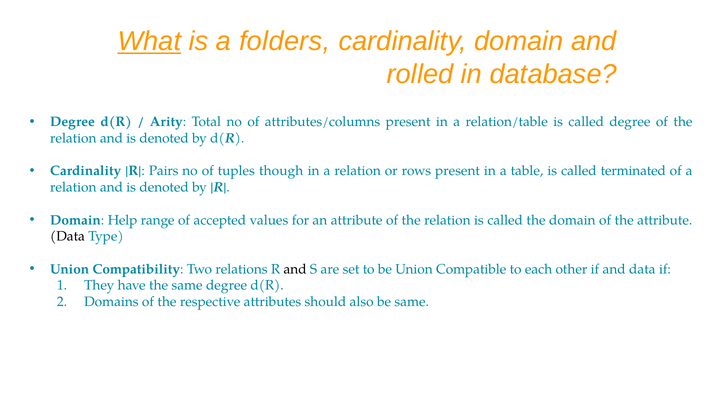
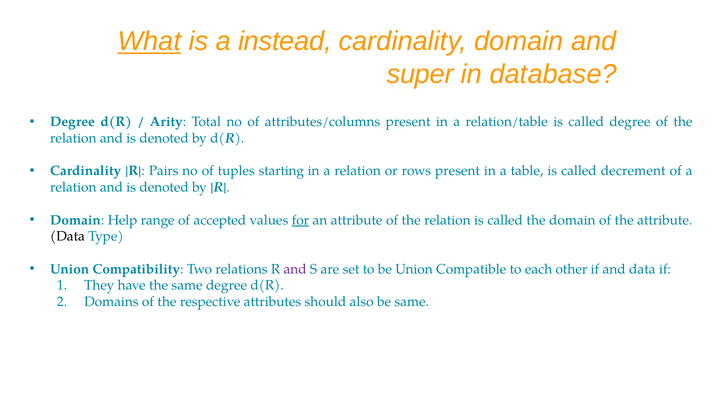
folders: folders -> instead
rolled: rolled -> super
though: though -> starting
terminated: terminated -> decrement
for underline: none -> present
and at (295, 269) colour: black -> purple
